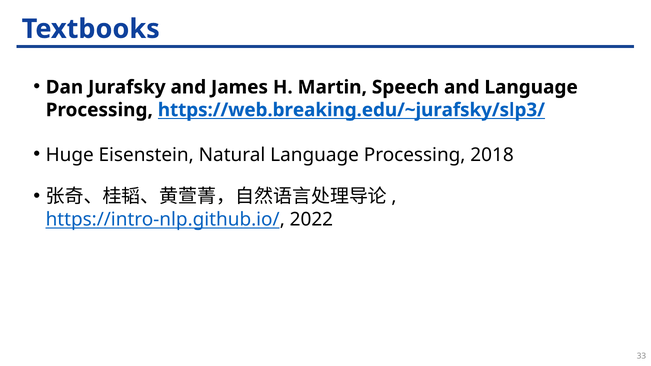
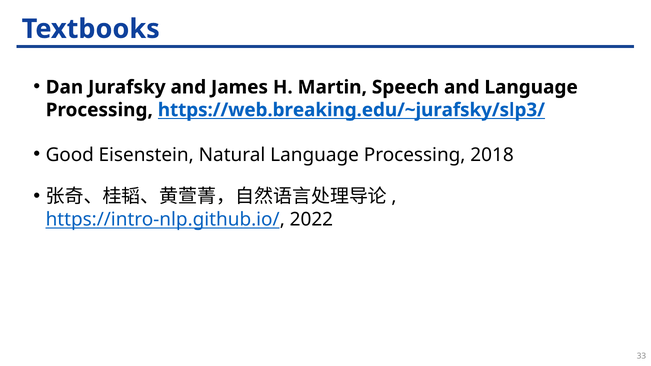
Huge: Huge -> Good
